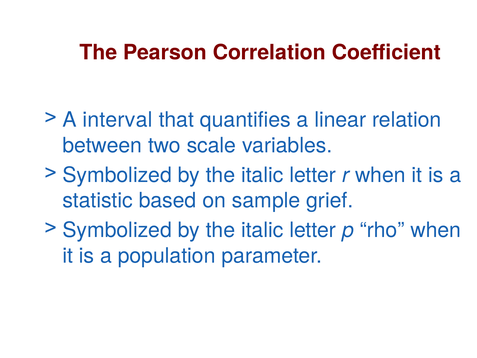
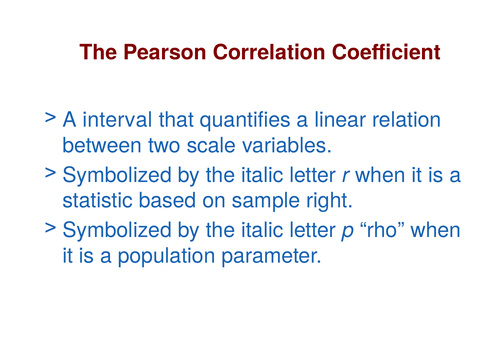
grief: grief -> right
